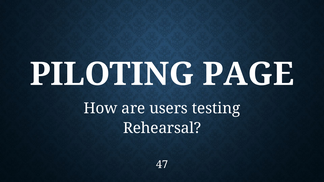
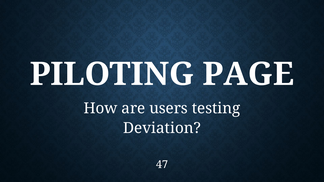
Rehearsal: Rehearsal -> Deviation
